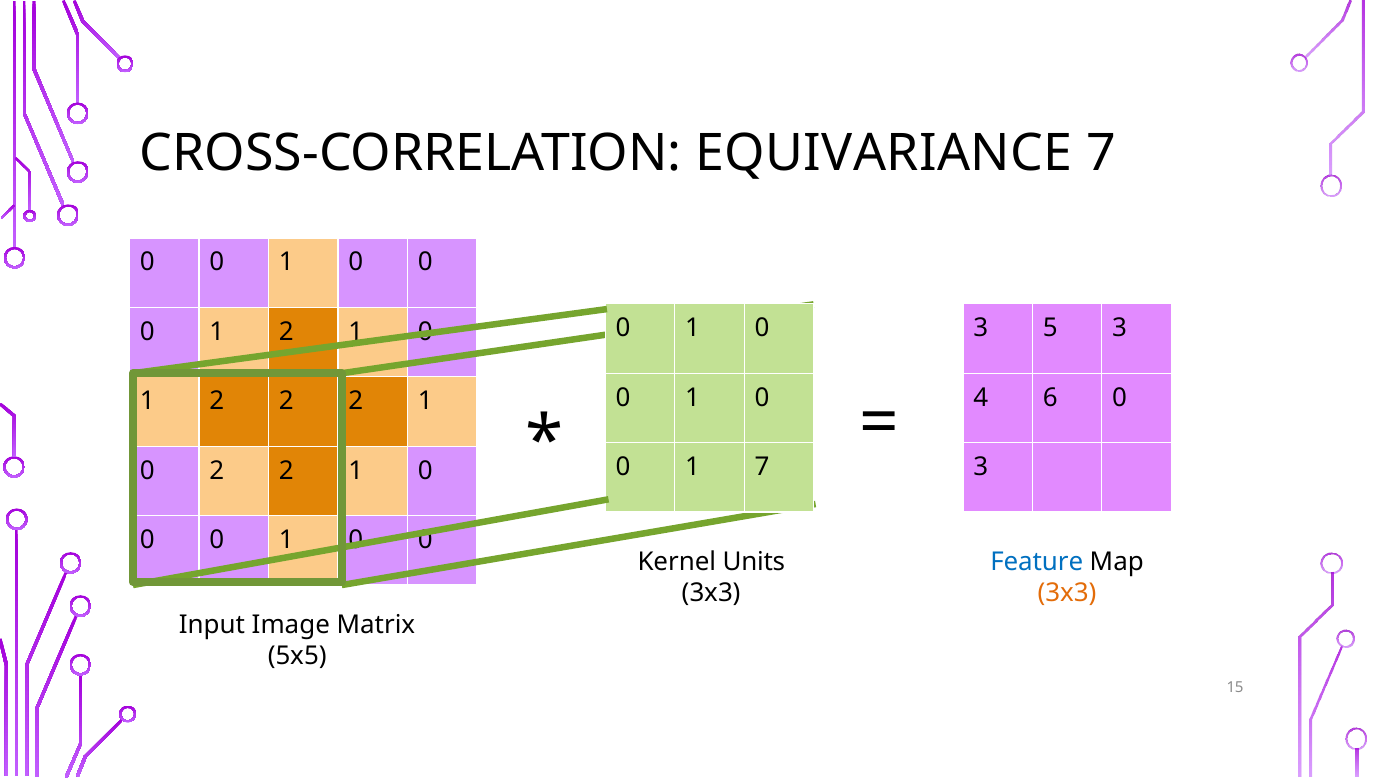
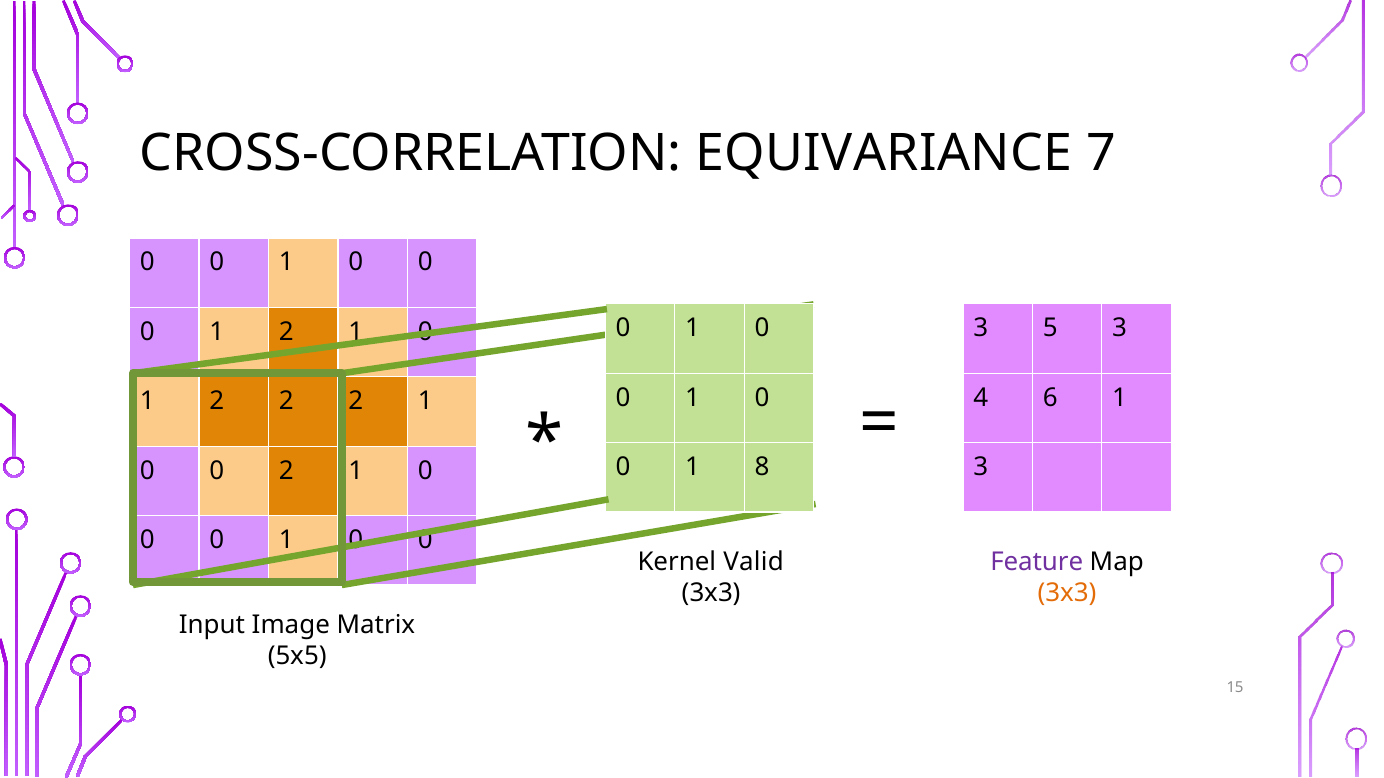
6 0: 0 -> 1
1 7: 7 -> 8
2 at (217, 471): 2 -> 0
Units: Units -> Valid
Feature colour: blue -> purple
